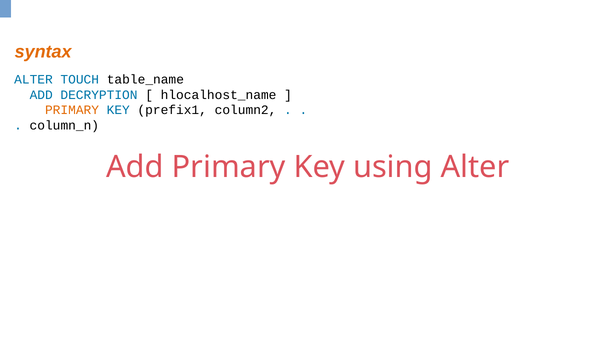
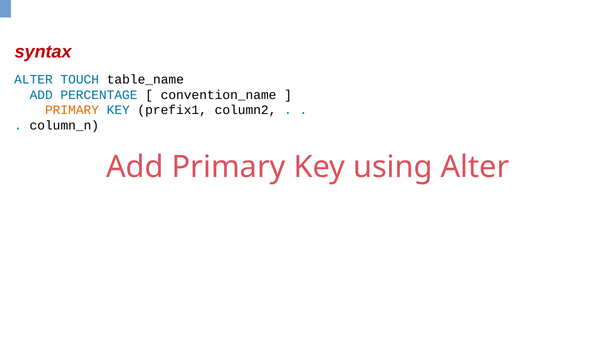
syntax colour: orange -> red
DECRYPTION: DECRYPTION -> PERCENTAGE
hlocalhost_name: hlocalhost_name -> convention_name
